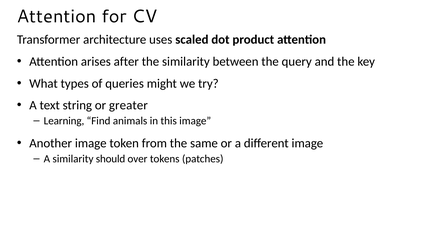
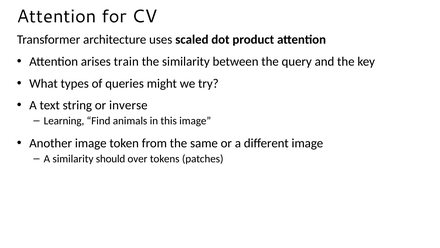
after: after -> train
greater: greater -> inverse
